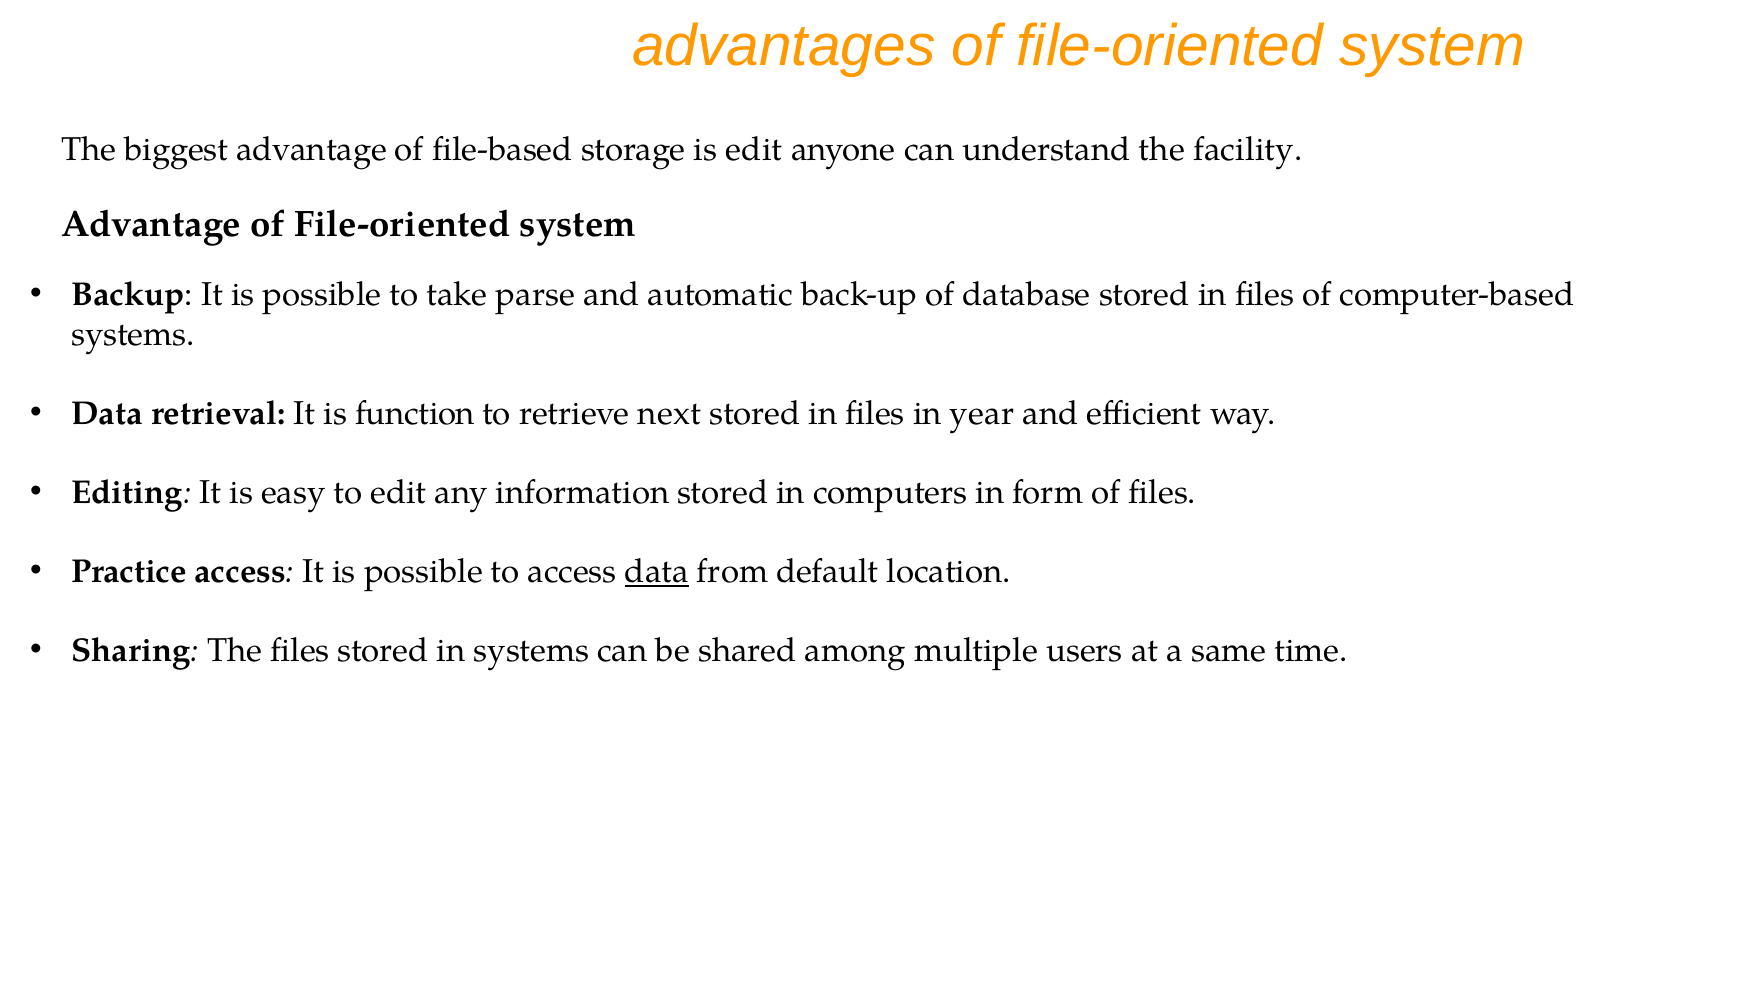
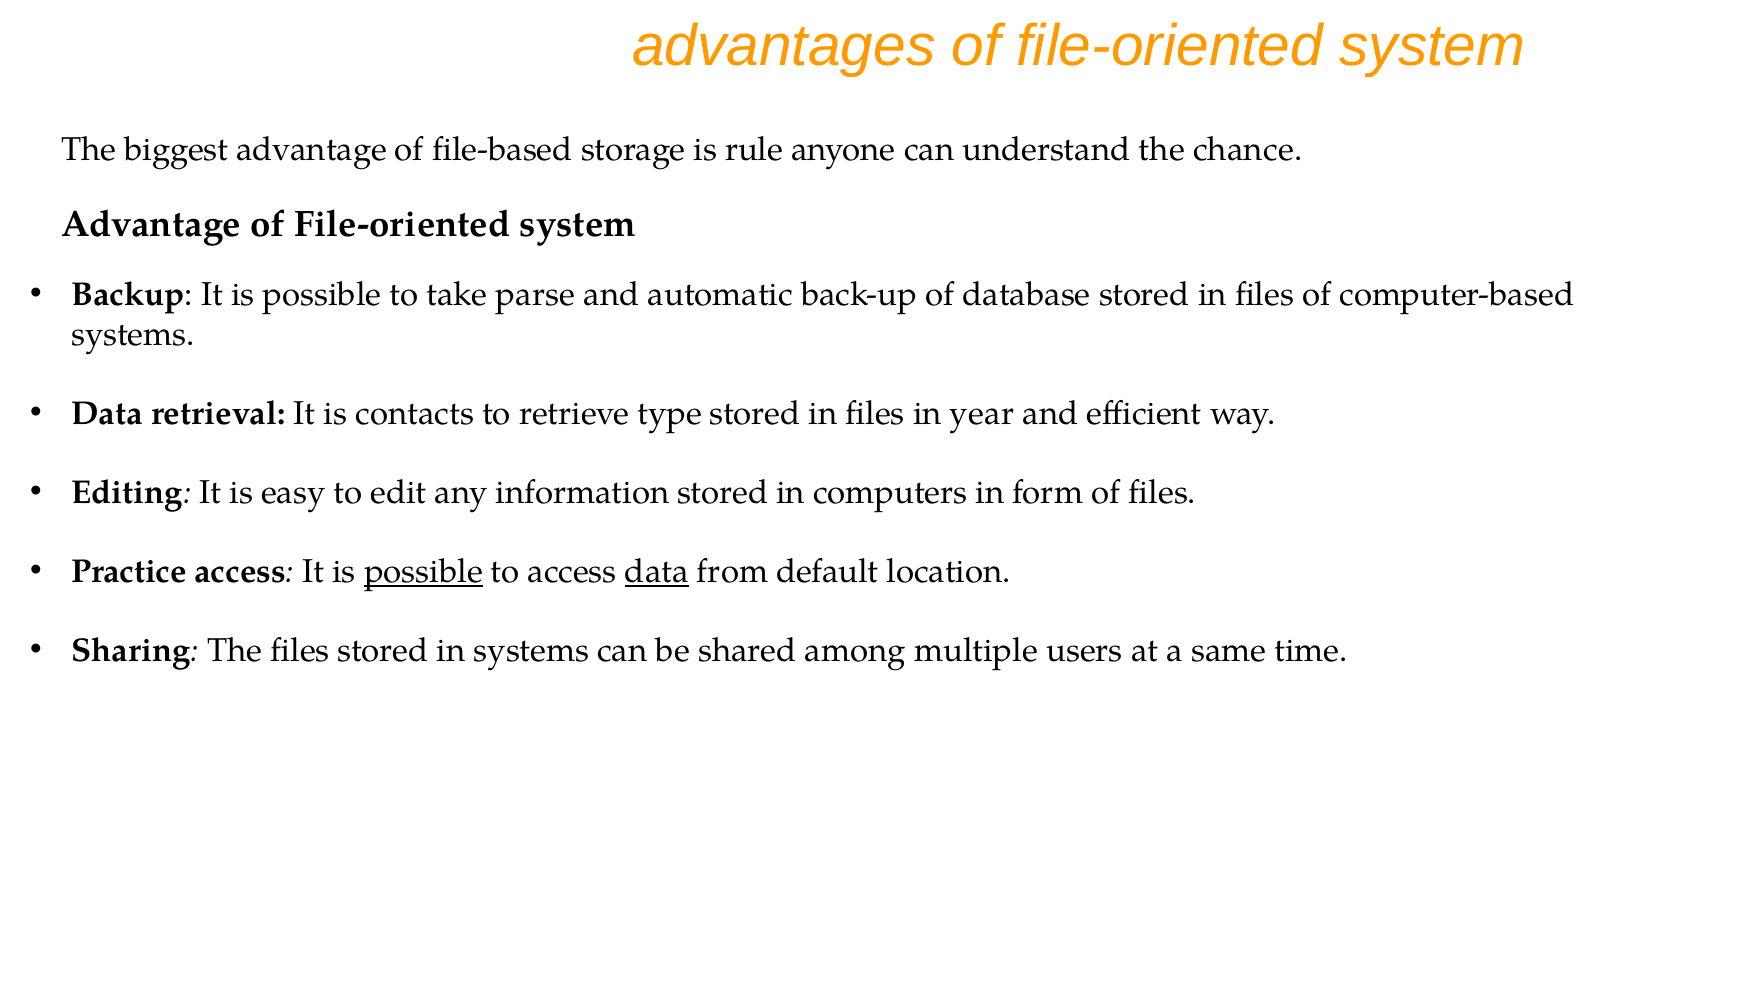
is edit: edit -> rule
facility: facility -> chance
function: function -> contacts
next: next -> type
possible at (423, 571) underline: none -> present
